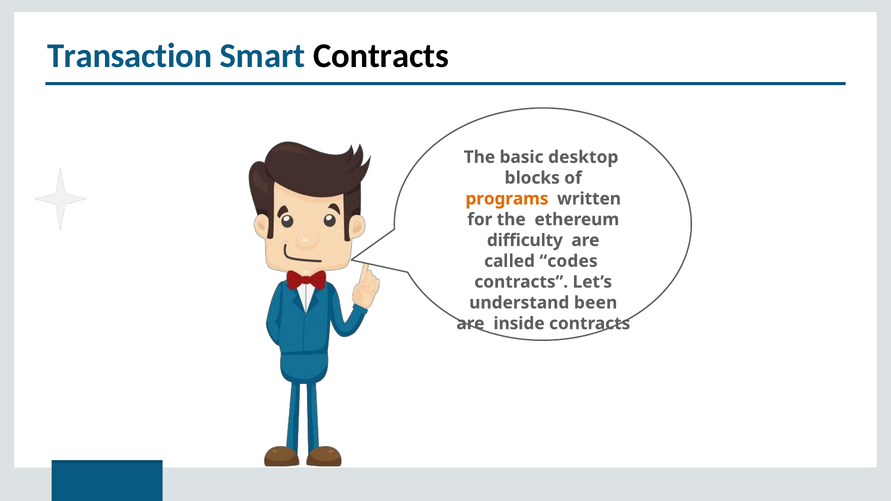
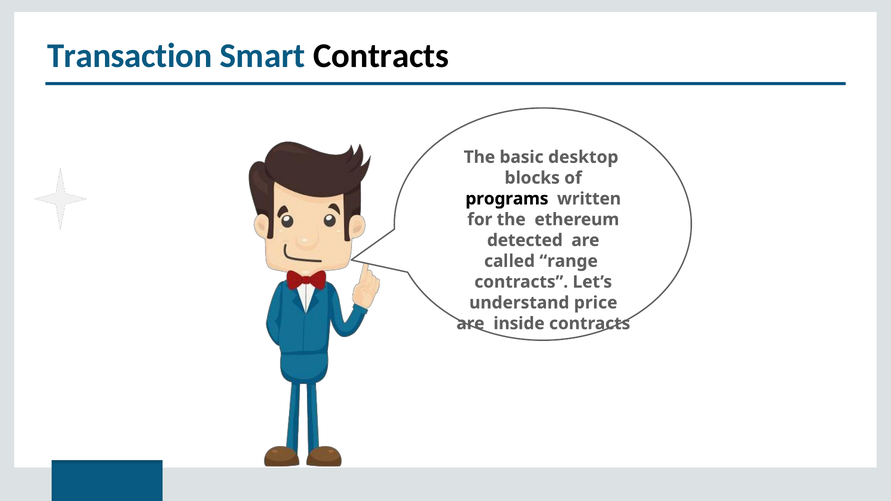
programs colour: orange -> black
difficulty: difficulty -> detected
codes: codes -> range
been: been -> price
